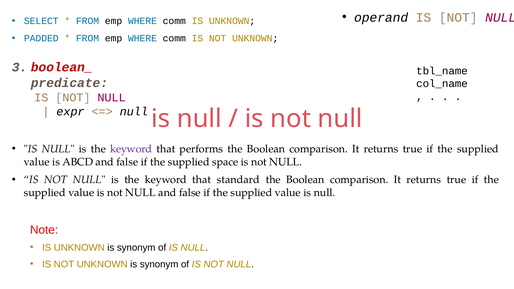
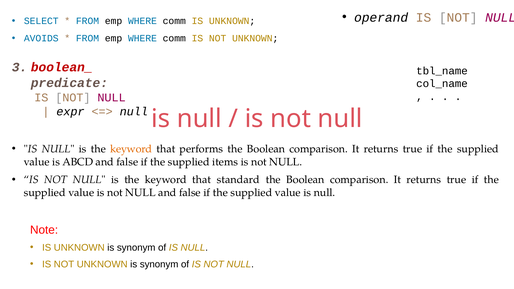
PADDED: PADDED -> AVOIDS
keyword at (131, 149) colour: purple -> orange
space: space -> items
